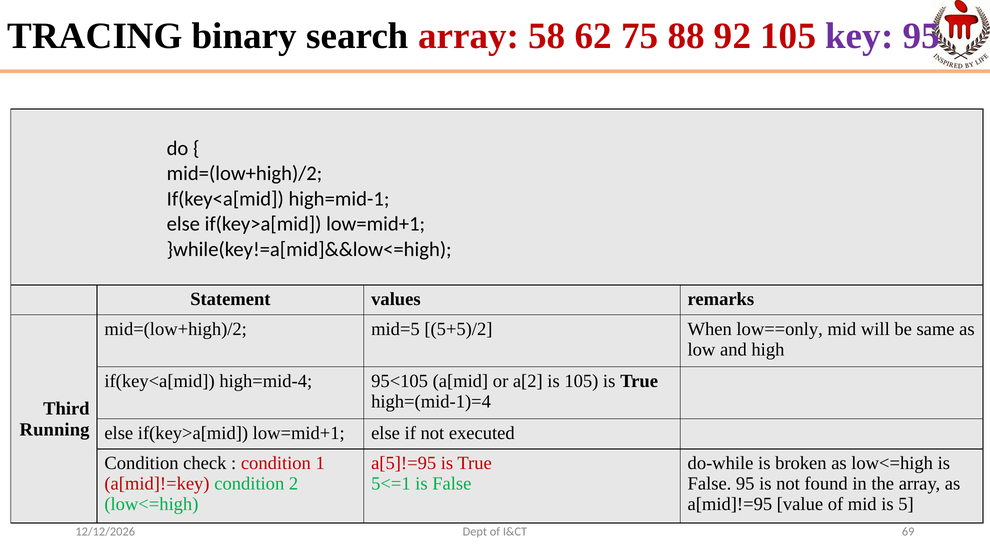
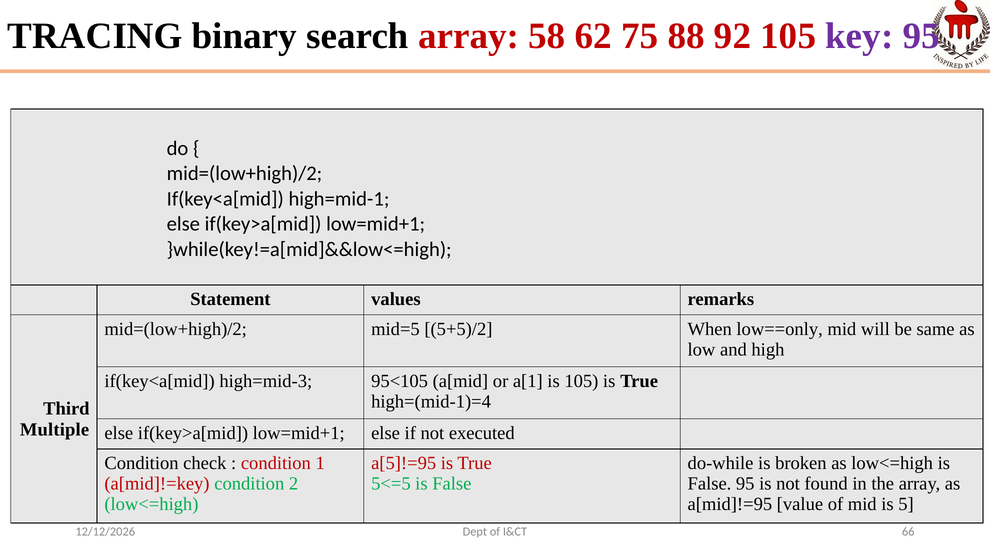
high=mid-4: high=mid-4 -> high=mid-3
a[2: a[2 -> a[1
Running: Running -> Multiple
5<=1: 5<=1 -> 5<=5
69: 69 -> 66
